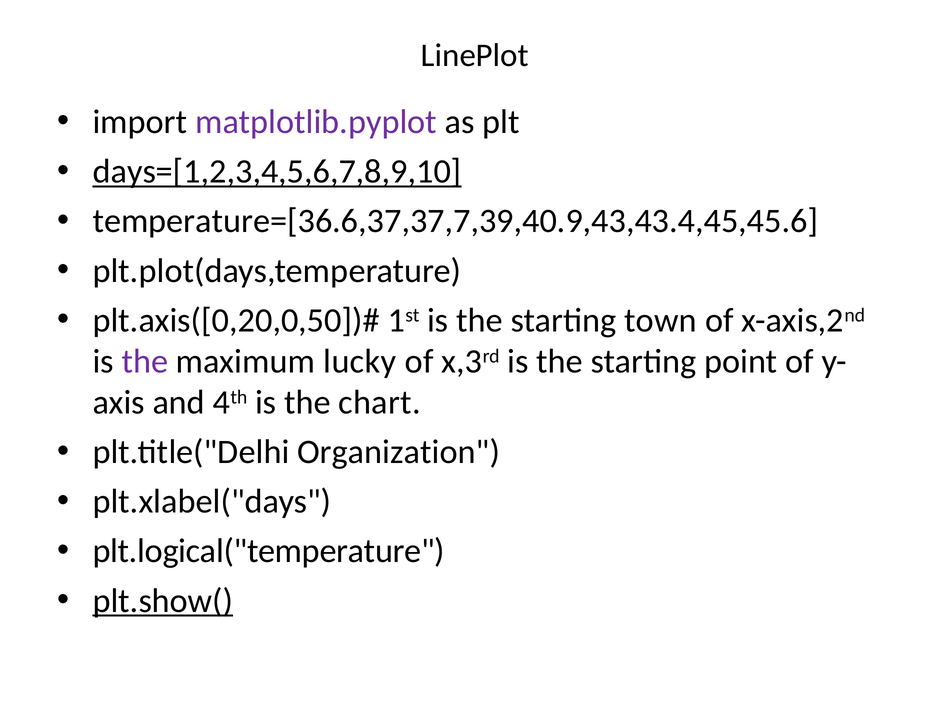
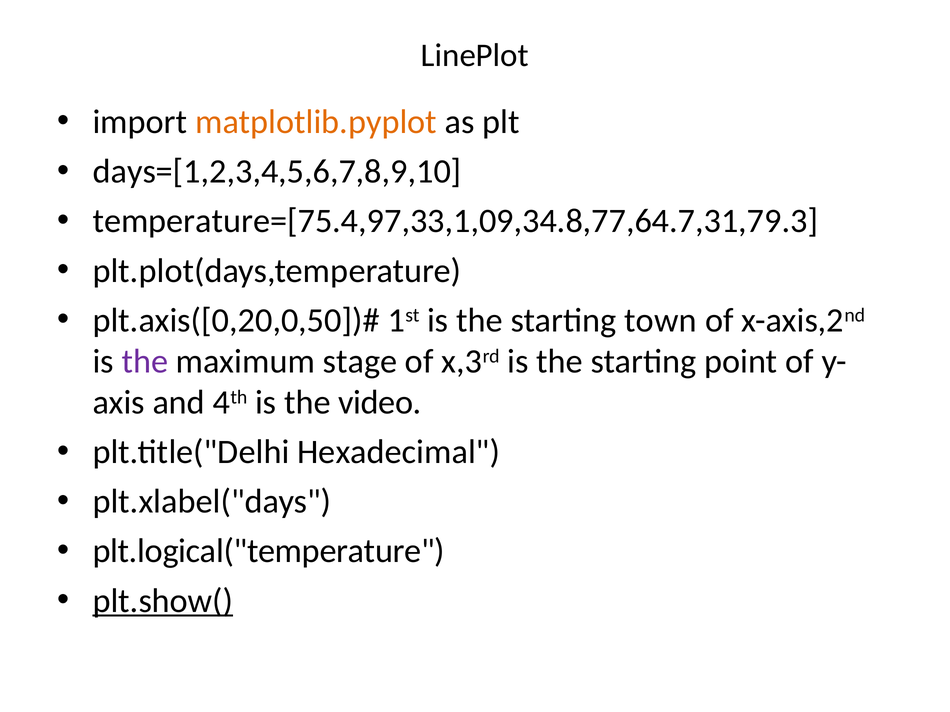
matplotlib.pyplot colour: purple -> orange
days=[1,2,3,4,5,6,7,8,9,10 underline: present -> none
temperature=[36.6,37,37,7,39,40.9,43,43.4,45,45.6: temperature=[36.6,37,37,7,39,40.9,43,43.4,45,45.6 -> temperature=[75.4,97,33,1,09,34.8,77,64.7,31,79.3
lucky: lucky -> stage
chart: chart -> video
Organization: Organization -> Hexadecimal
